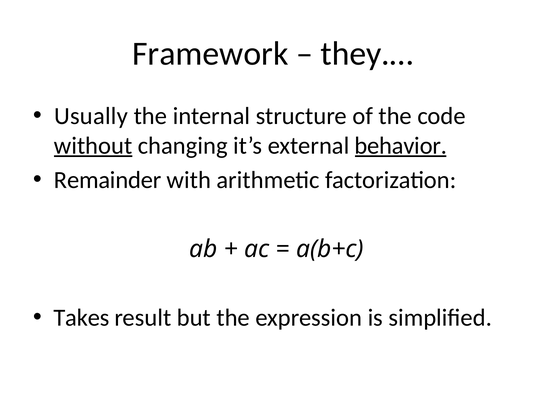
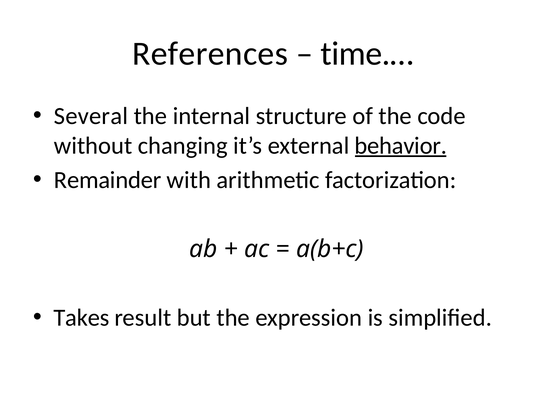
Framework: Framework -> References
they.…: they.… -> time.…
Usually: Usually -> Several
without underline: present -> none
